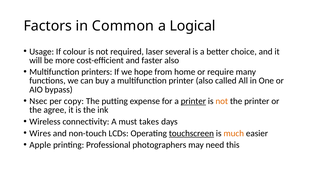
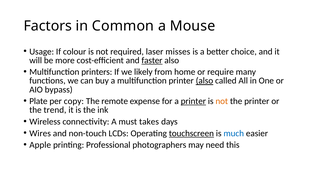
Logical: Logical -> Mouse
several: several -> misses
faster underline: none -> present
hope: hope -> likely
also at (204, 81) underline: none -> present
Nsec: Nsec -> Plate
putting: putting -> remote
agree: agree -> trend
much colour: orange -> blue
